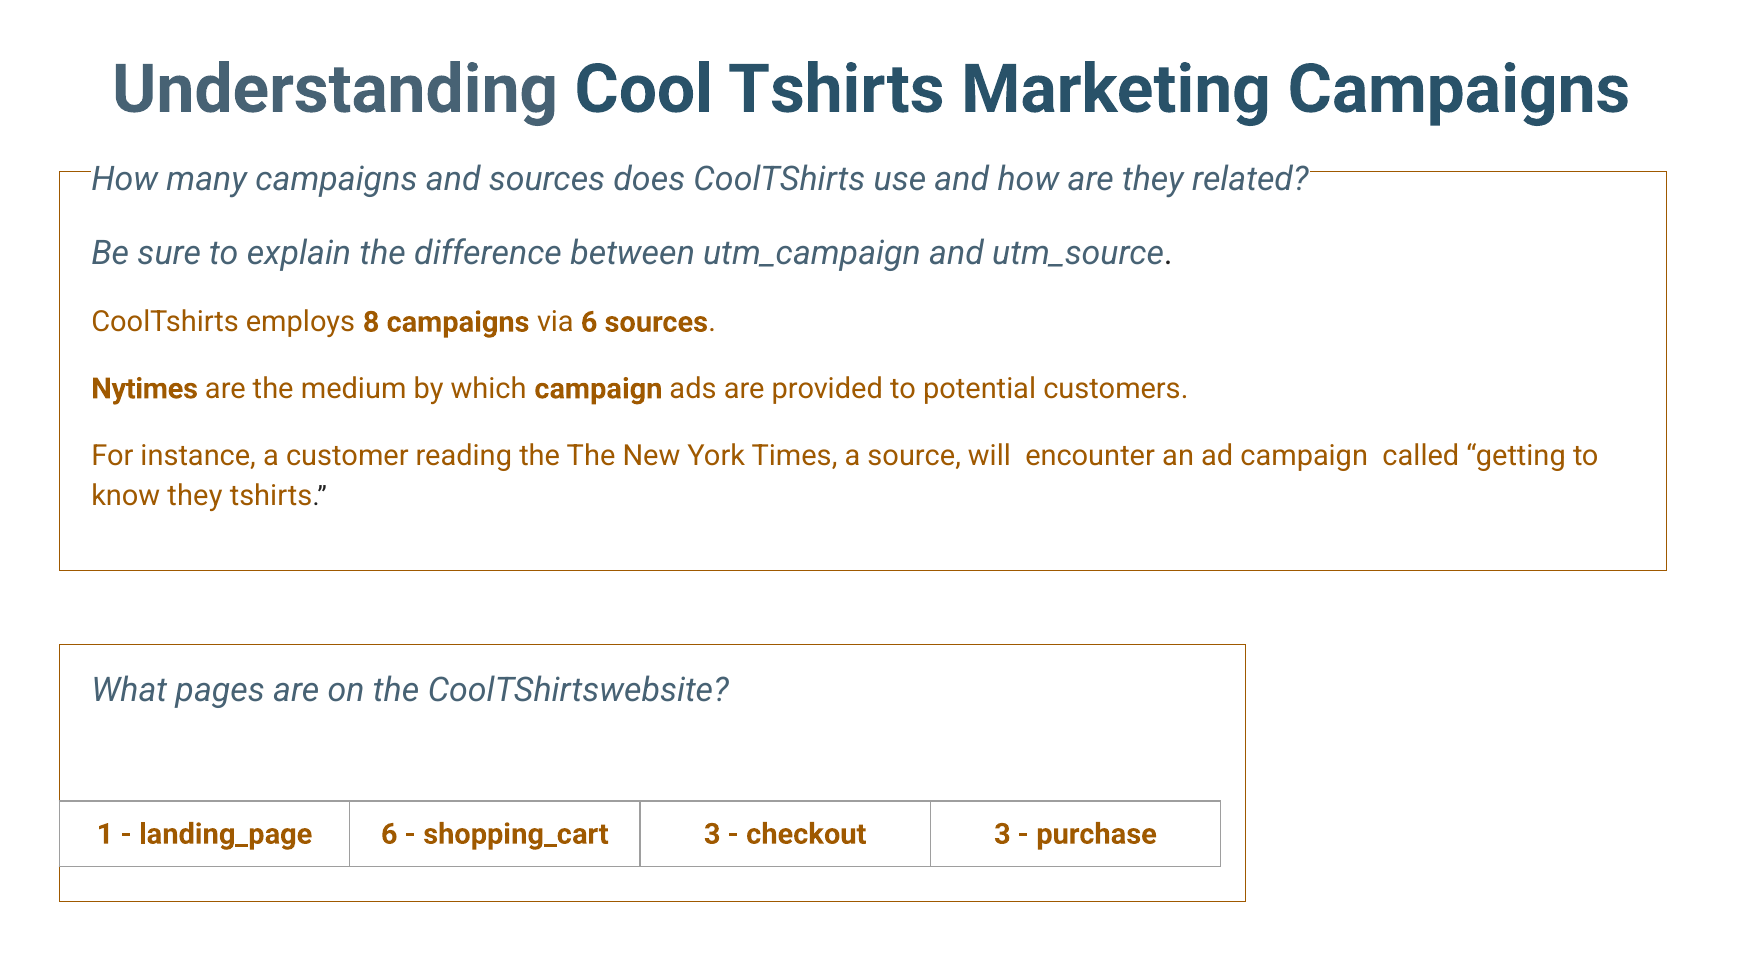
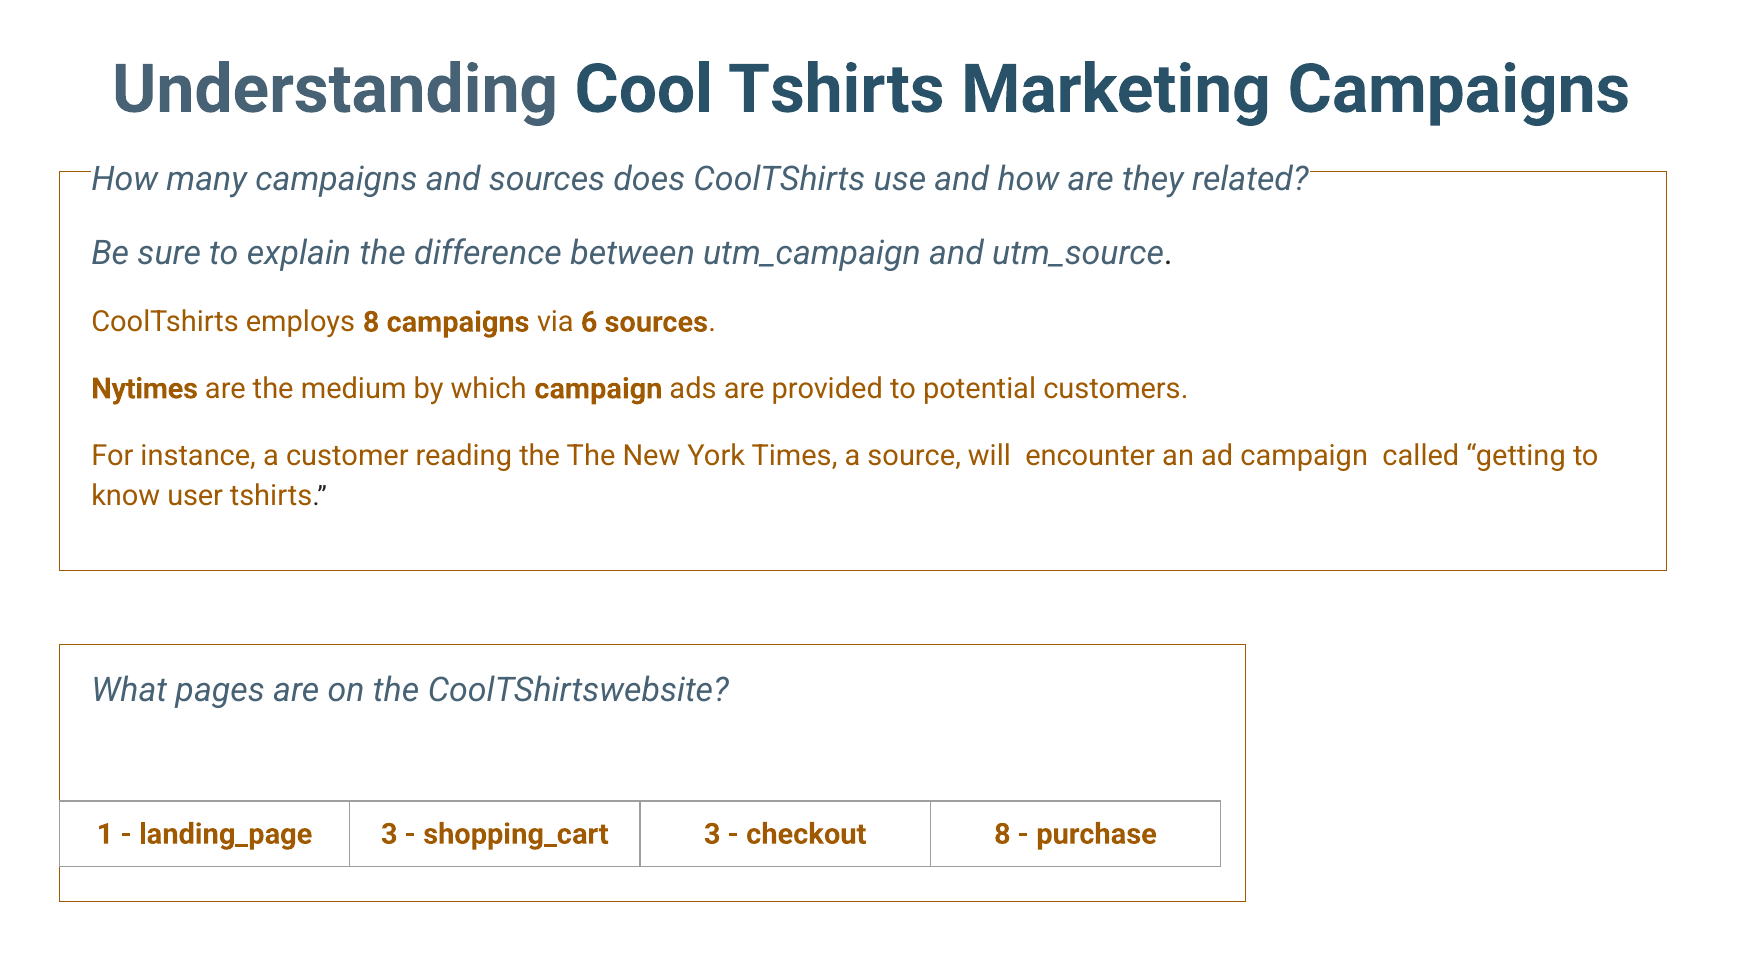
know they: they -> user
6 at (389, 834): 6 -> 3
checkout 3: 3 -> 8
